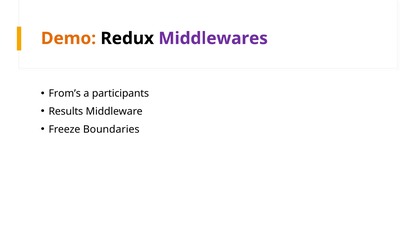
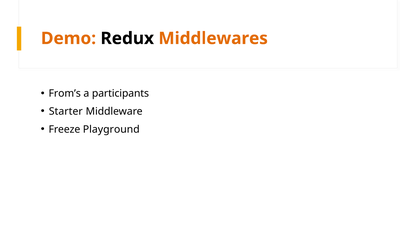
Middlewares colour: purple -> orange
Results: Results -> Starter
Boundaries: Boundaries -> Playground
